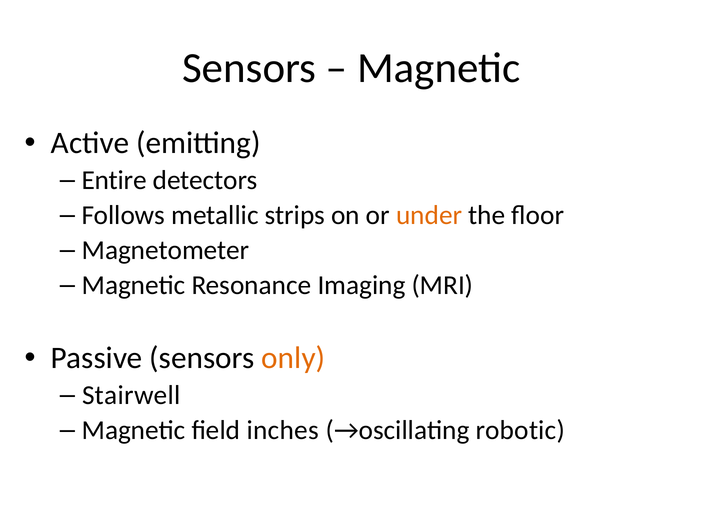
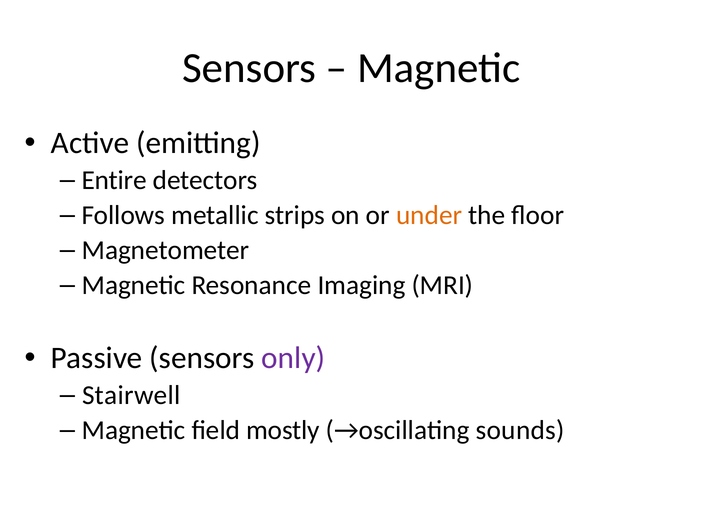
only colour: orange -> purple
inches: inches -> mostly
robotic: robotic -> sounds
